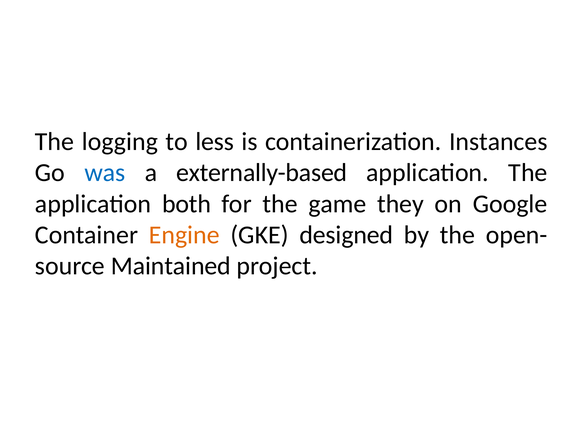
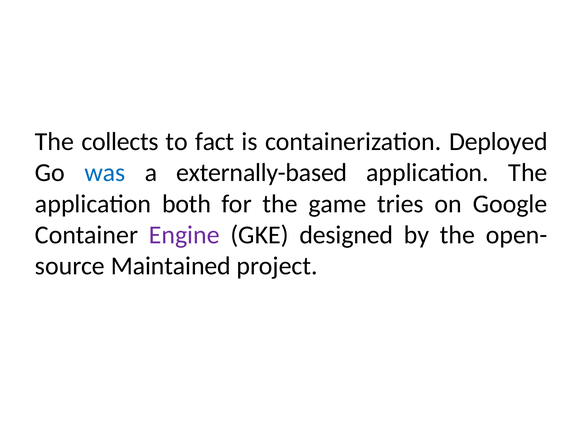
logging: logging -> collects
less: less -> fact
Instances: Instances -> Deployed
they: they -> tries
Engine colour: orange -> purple
